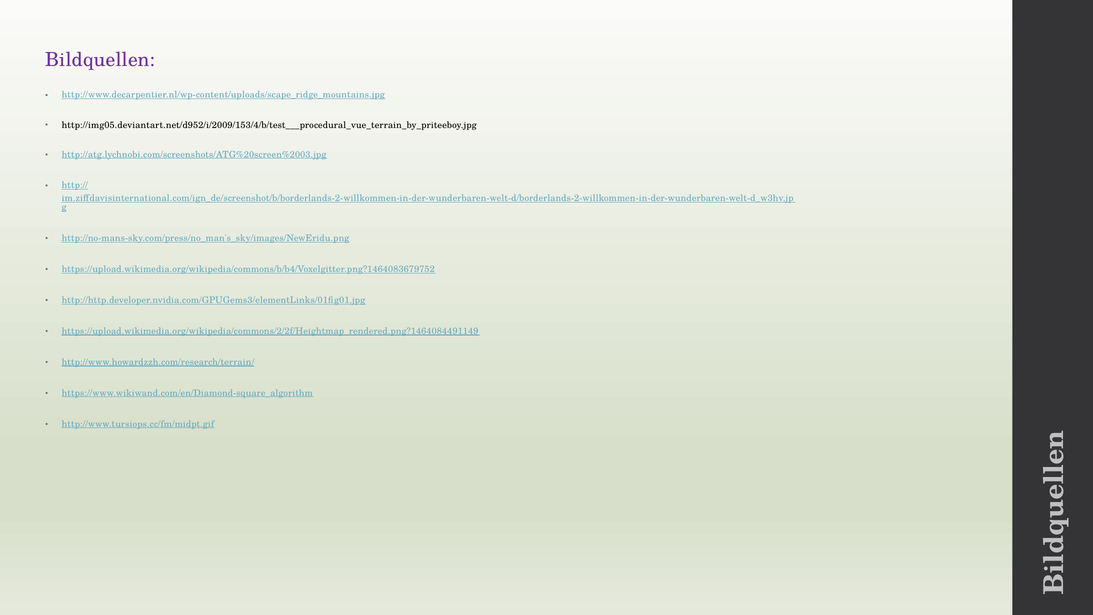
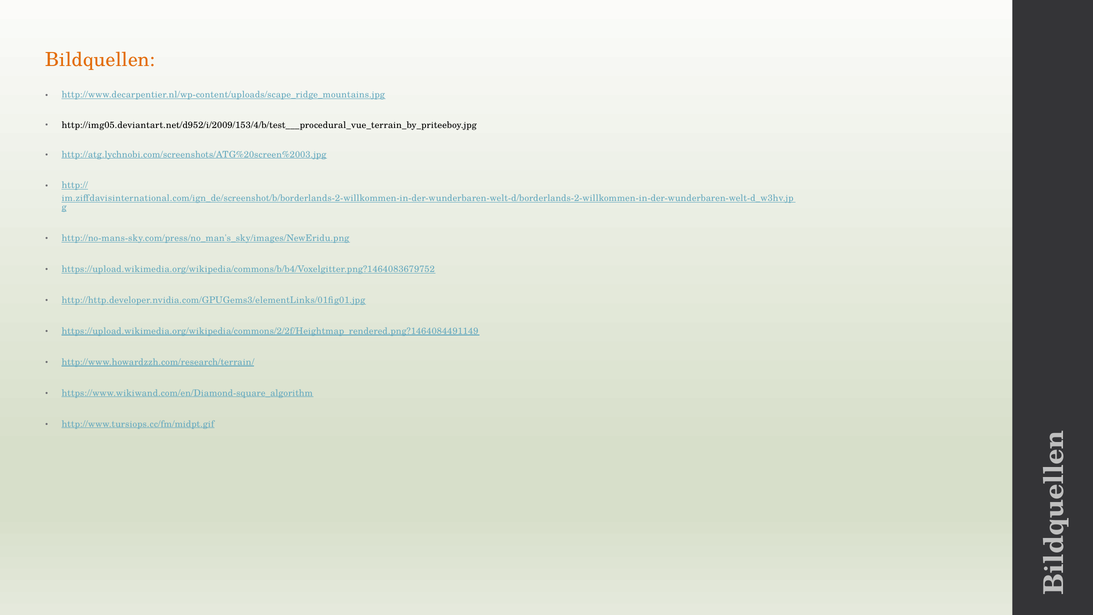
Bildquellen colour: purple -> orange
